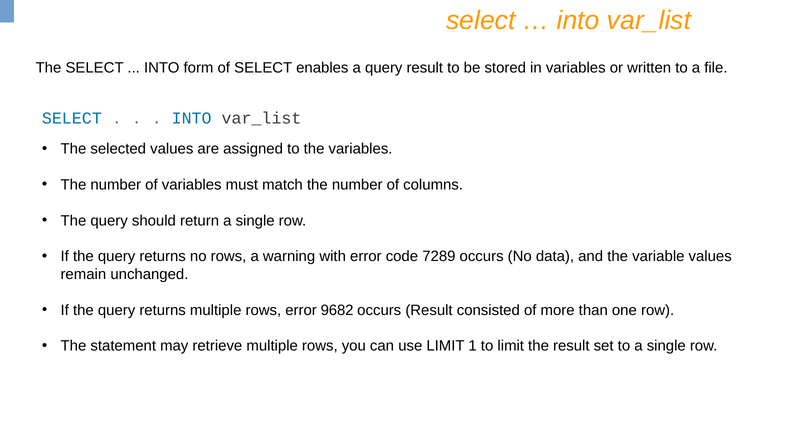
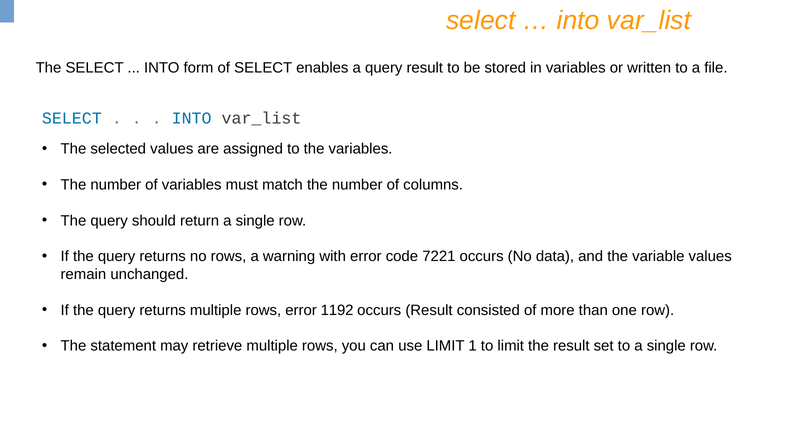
7289: 7289 -> 7221
9682: 9682 -> 1192
